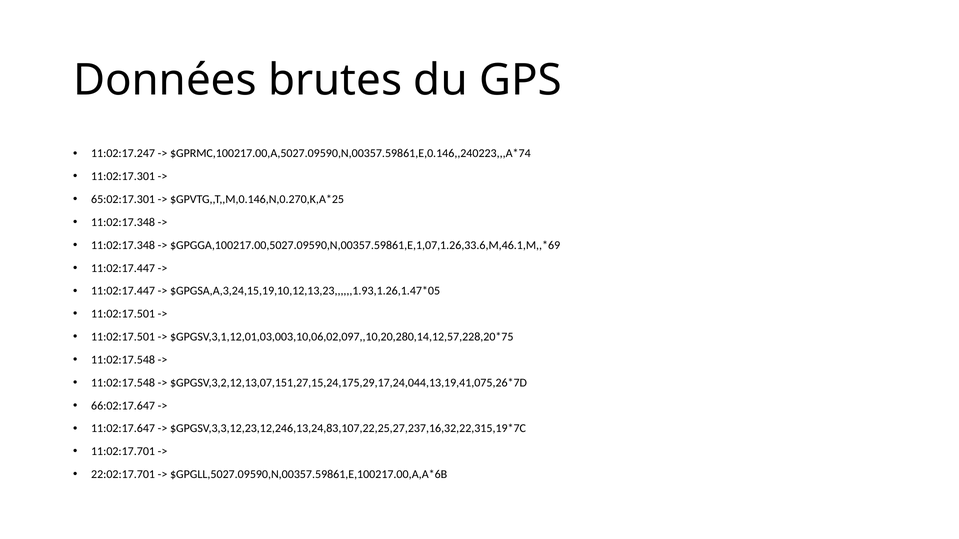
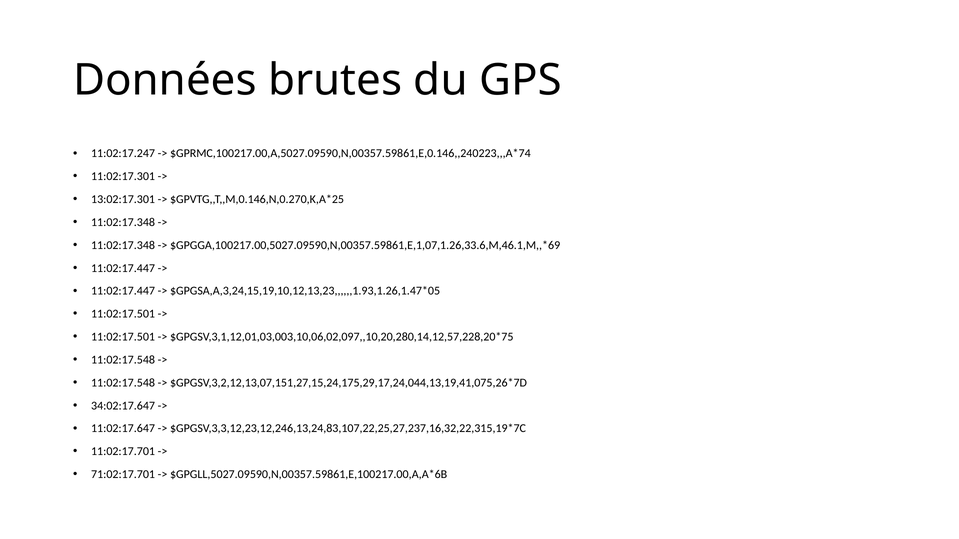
65:02:17.301: 65:02:17.301 -> 13:02:17.301
66:02:17.647: 66:02:17.647 -> 34:02:17.647
22:02:17.701: 22:02:17.701 -> 71:02:17.701
